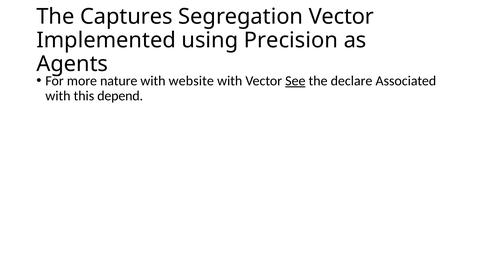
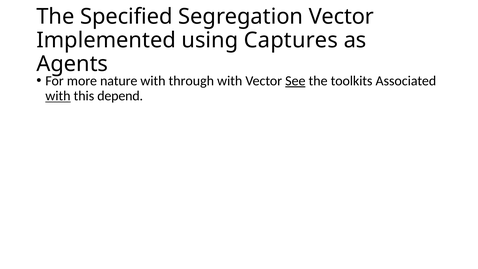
Captures: Captures -> Specified
Precision: Precision -> Captures
website: website -> through
declare: declare -> toolkits
with at (58, 96) underline: none -> present
